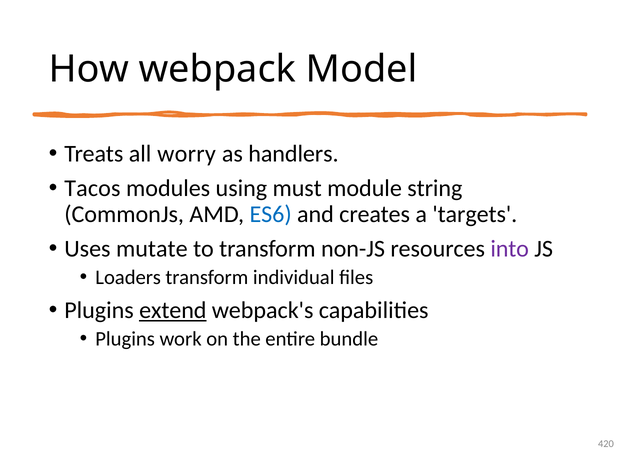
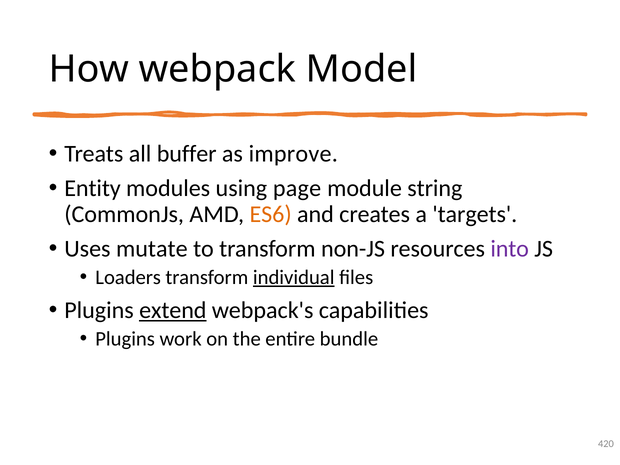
worry: worry -> buffer
handlers: handlers -> improve
Tacos: Tacos -> Entity
must: must -> page
ES6 colour: blue -> orange
individual underline: none -> present
